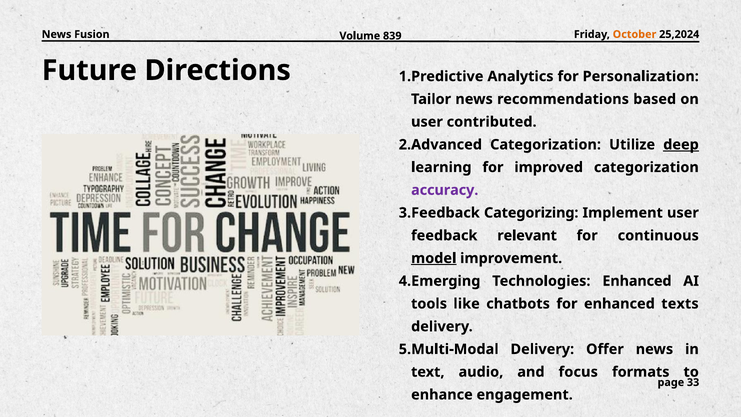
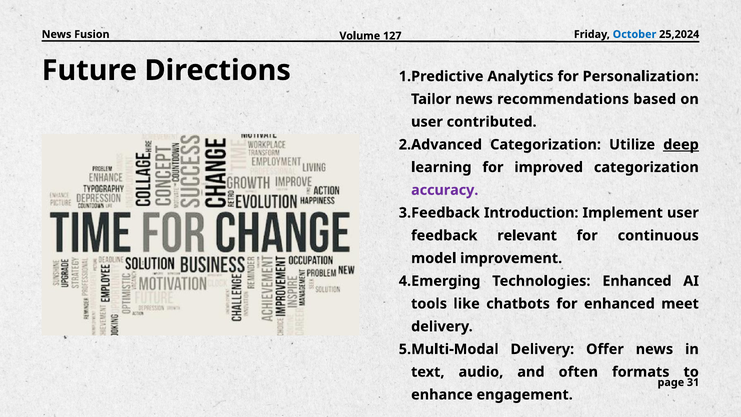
839: 839 -> 127
October colour: orange -> blue
Categorizing: Categorizing -> Introduction
model underline: present -> none
texts: texts -> meet
focus: focus -> often
33: 33 -> 31
